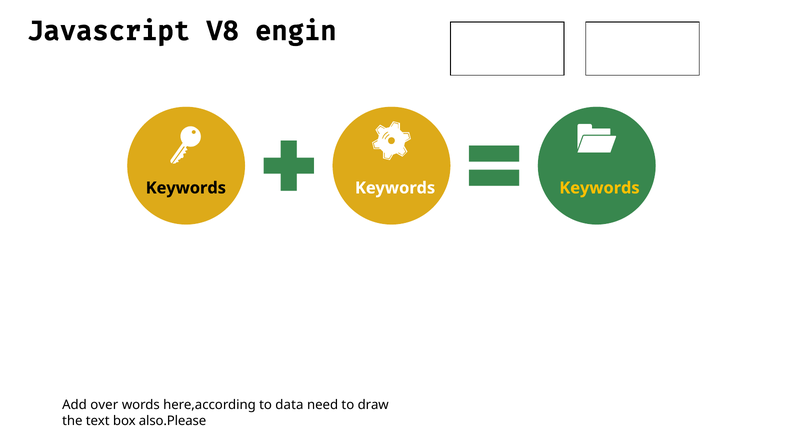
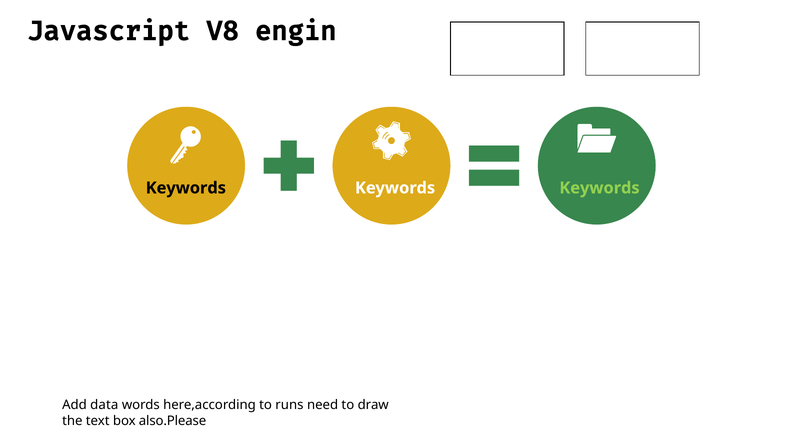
Keywords at (599, 188) colour: yellow -> light green
over: over -> data
data: data -> runs
